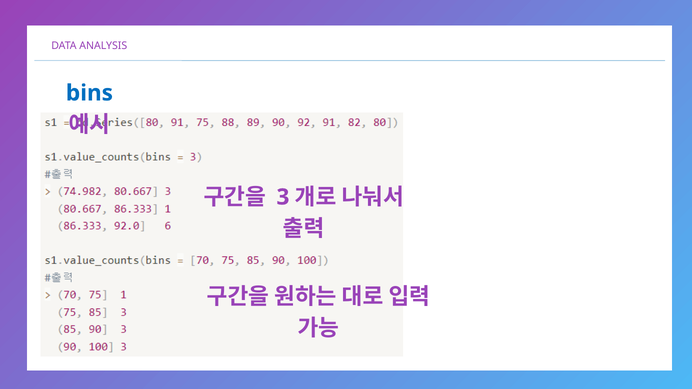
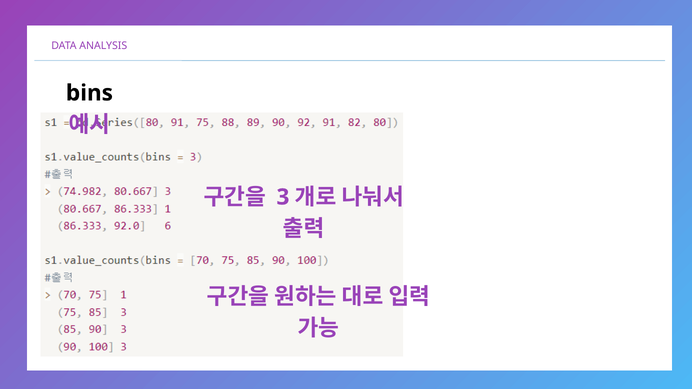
bins colour: blue -> black
